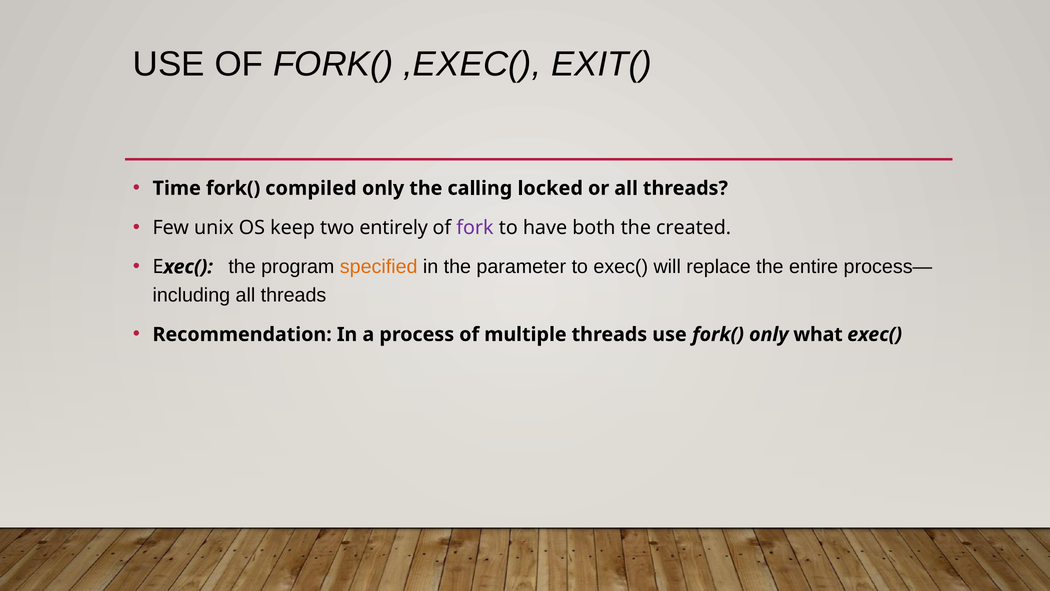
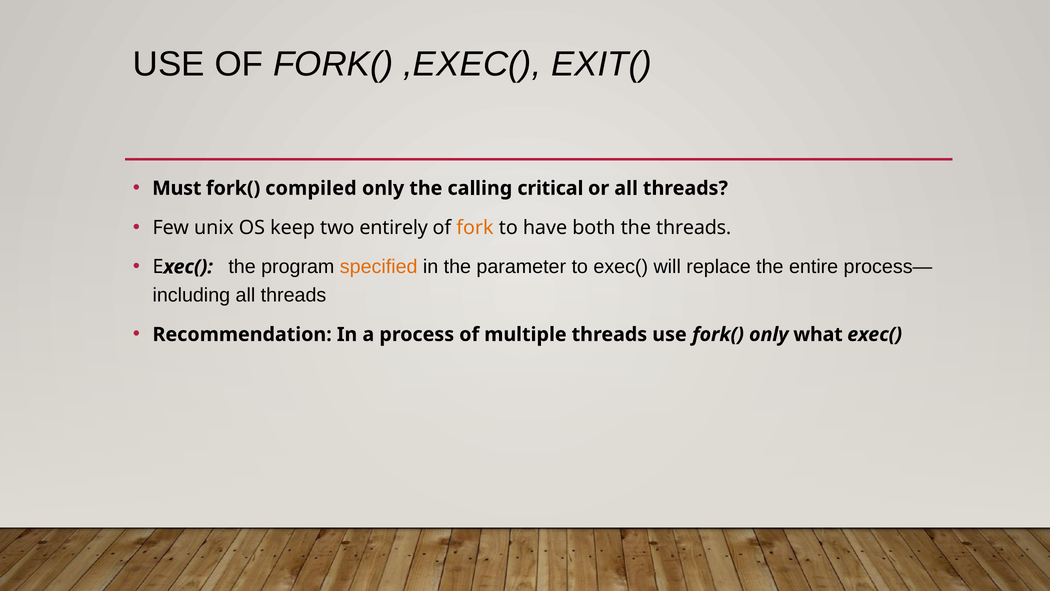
Time: Time -> Must
locked: locked -> critical
fork colour: purple -> orange
the created: created -> threads
